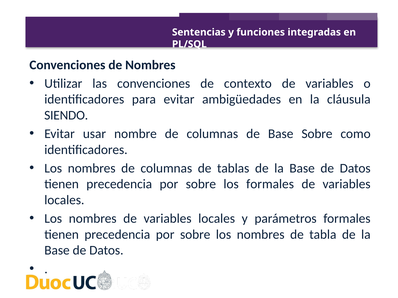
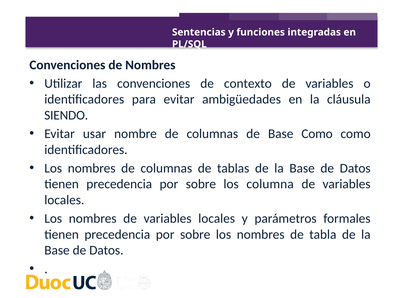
Base Sobre: Sobre -> Como
los formales: formales -> columna
